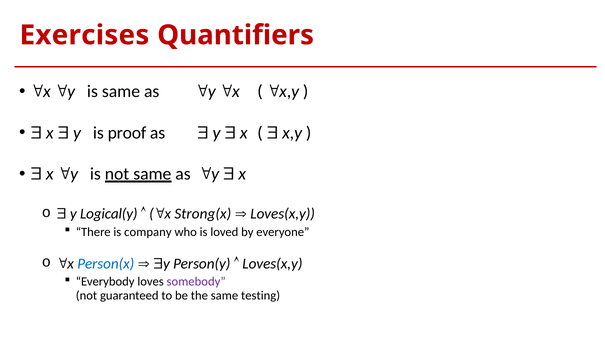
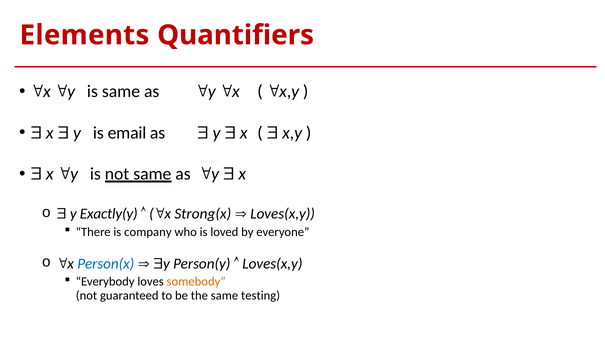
Exercises: Exercises -> Elements
proof: proof -> email
Logical(y: Logical(y -> Exactly(y
somebody colour: purple -> orange
